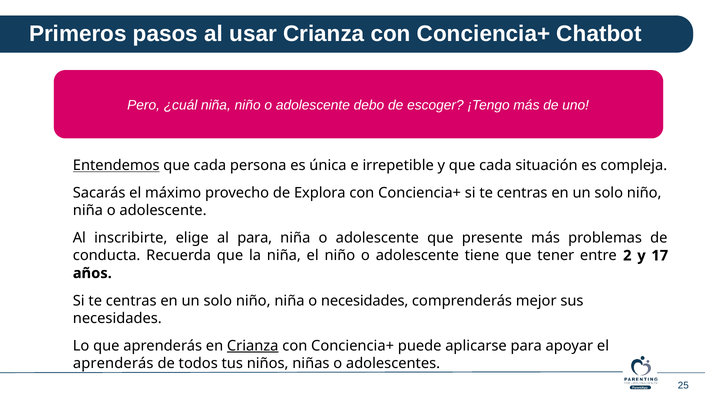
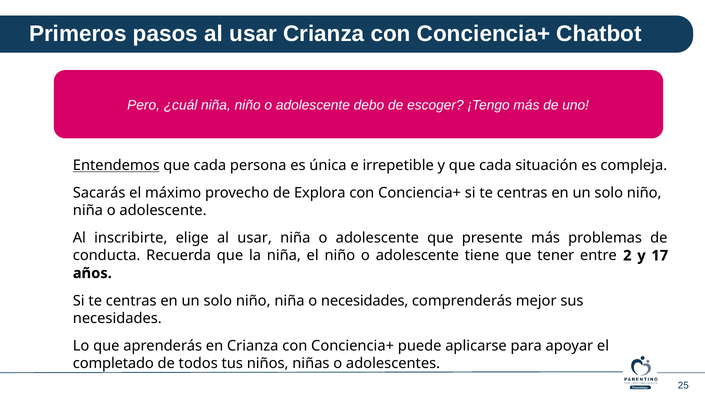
elige al para: para -> usar
Crianza at (253, 345) underline: present -> none
aprenderás at (113, 363): aprenderás -> completado
